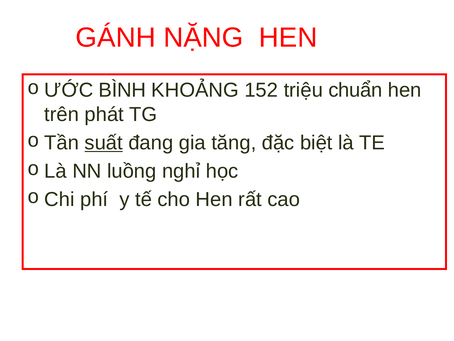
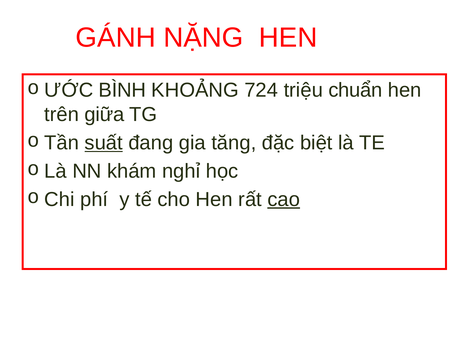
152: 152 -> 724
phát: phát -> giữa
luồng: luồng -> khám
cao underline: none -> present
